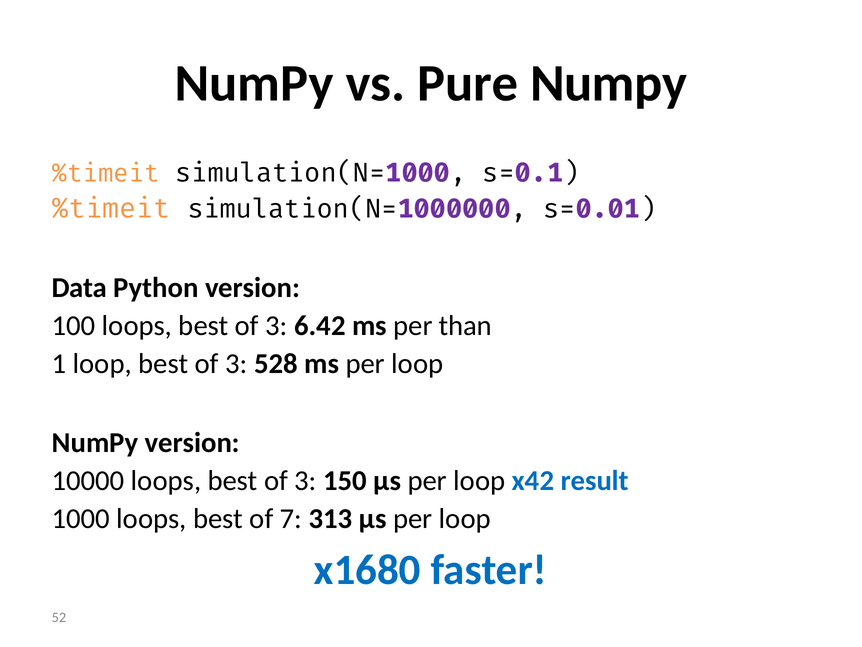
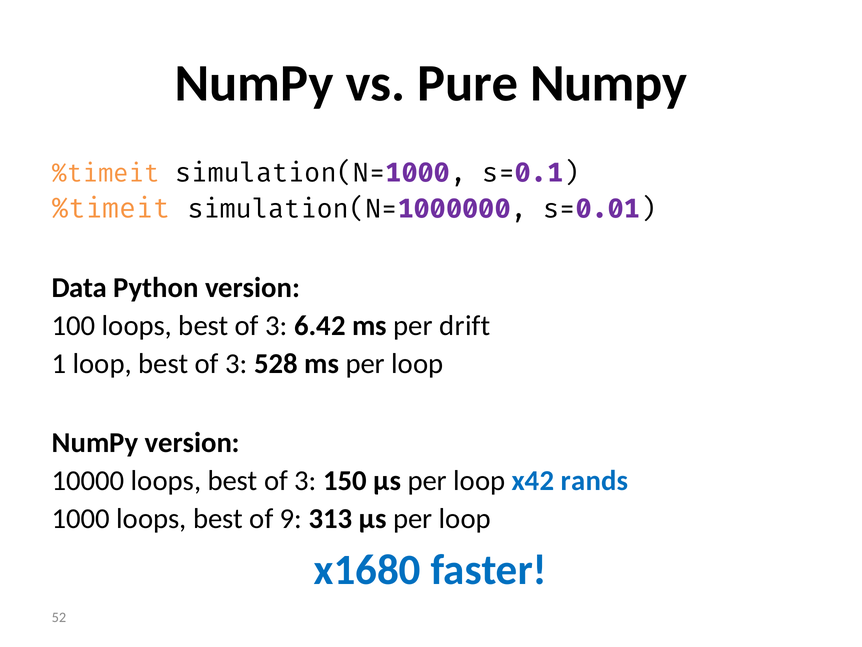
than: than -> drift
result: result -> rands
7: 7 -> 9
